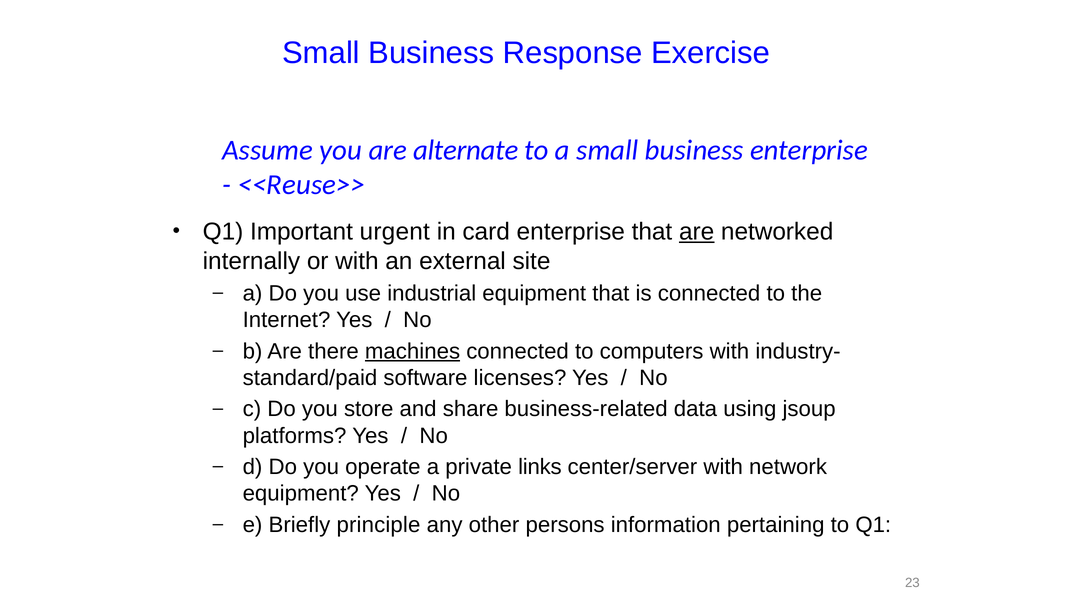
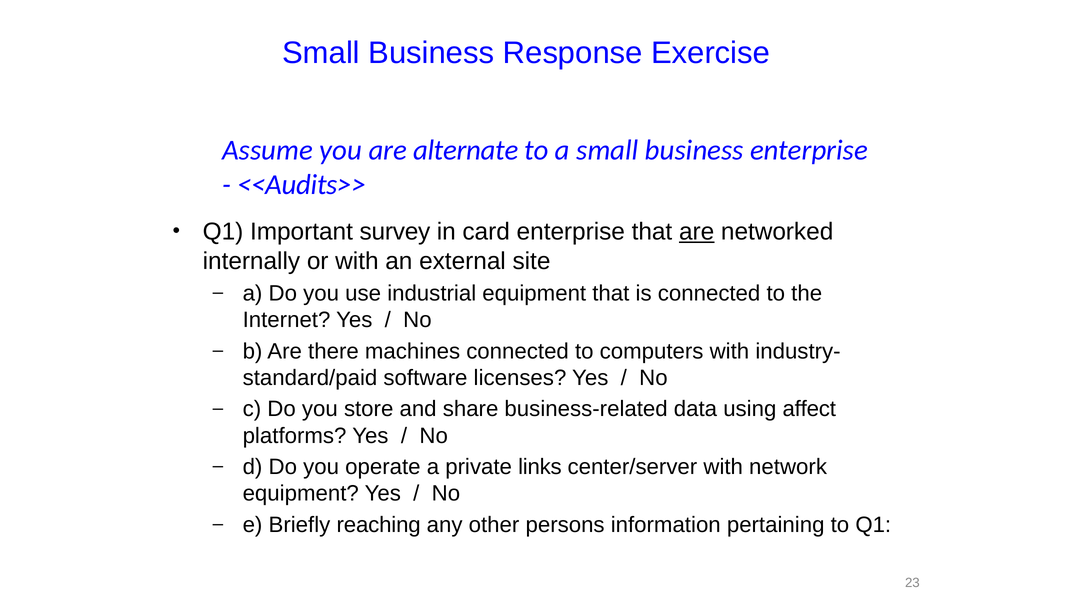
<<Reuse>>: <<Reuse>> -> <<Audits>>
urgent: urgent -> survey
machines underline: present -> none
jsoup: jsoup -> affect
principle: principle -> reaching
